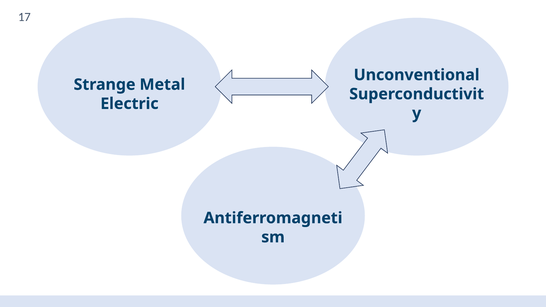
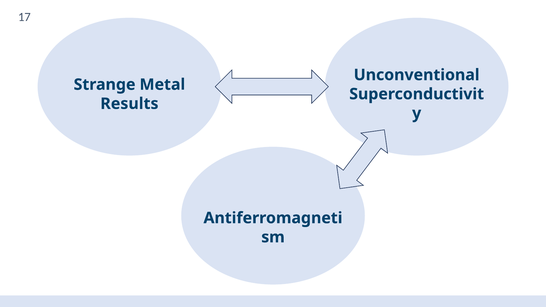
Electric: Electric -> Results
